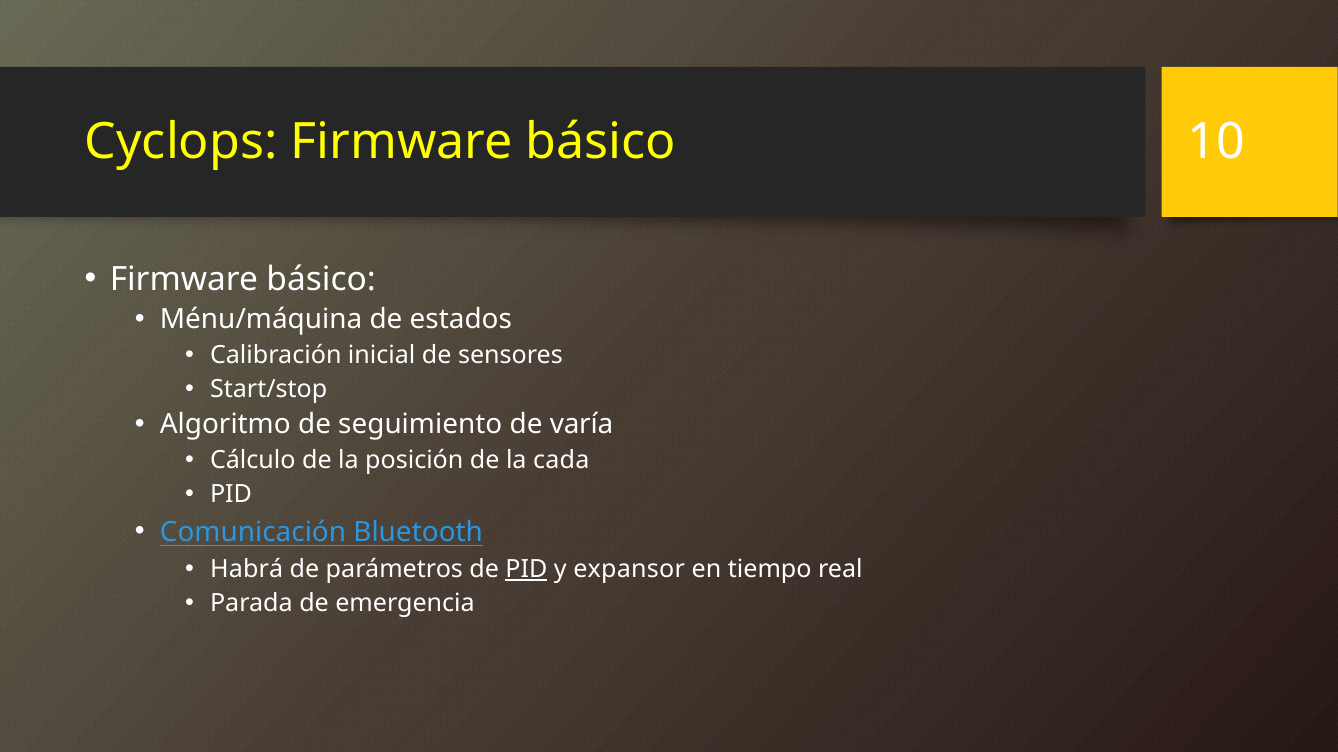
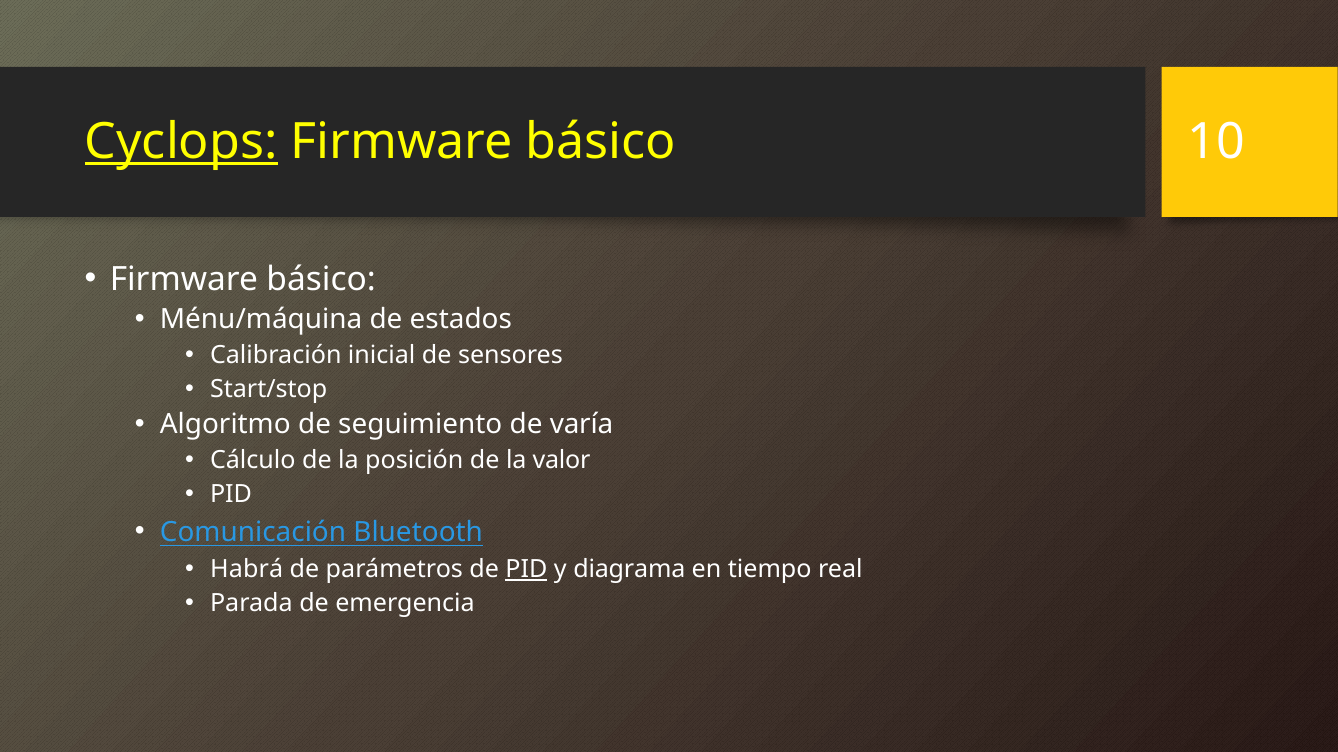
Cyclops underline: none -> present
cada: cada -> valor
expansor: expansor -> diagrama
